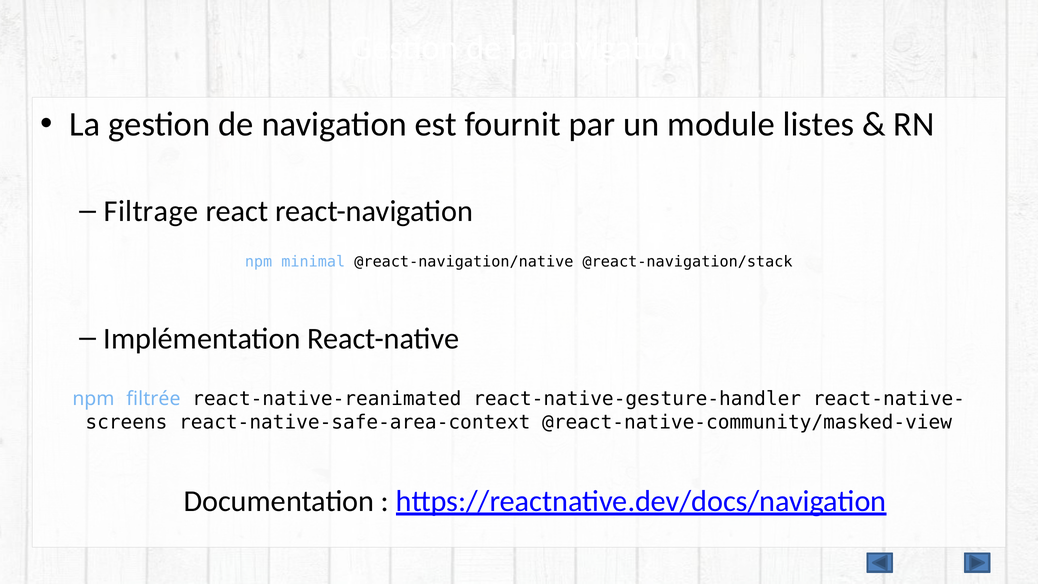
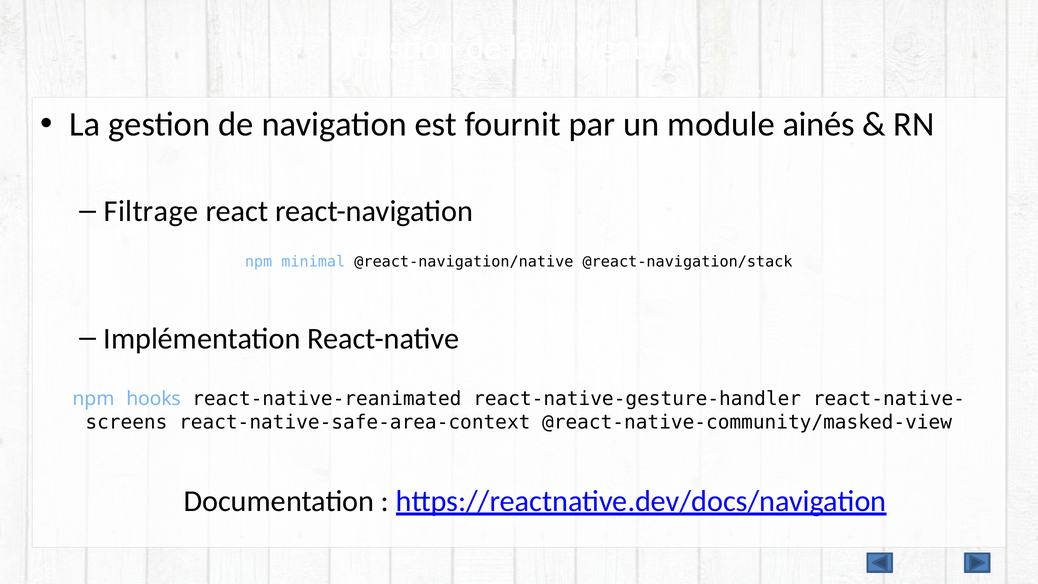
listes: listes -> ainés
filtrée: filtrée -> hooks
